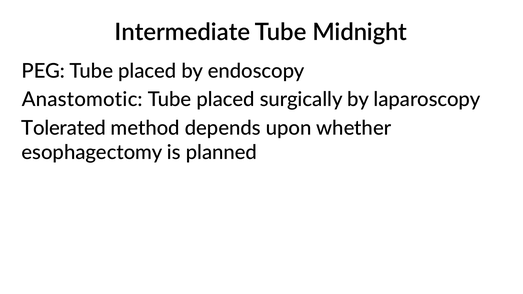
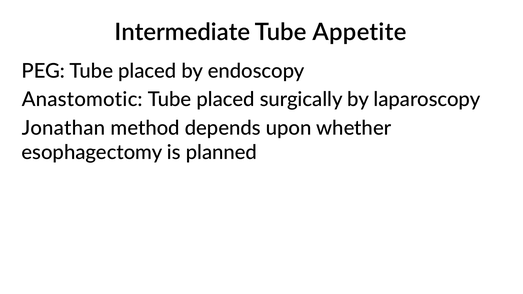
Midnight: Midnight -> Appetite
Tolerated: Tolerated -> Jonathan
